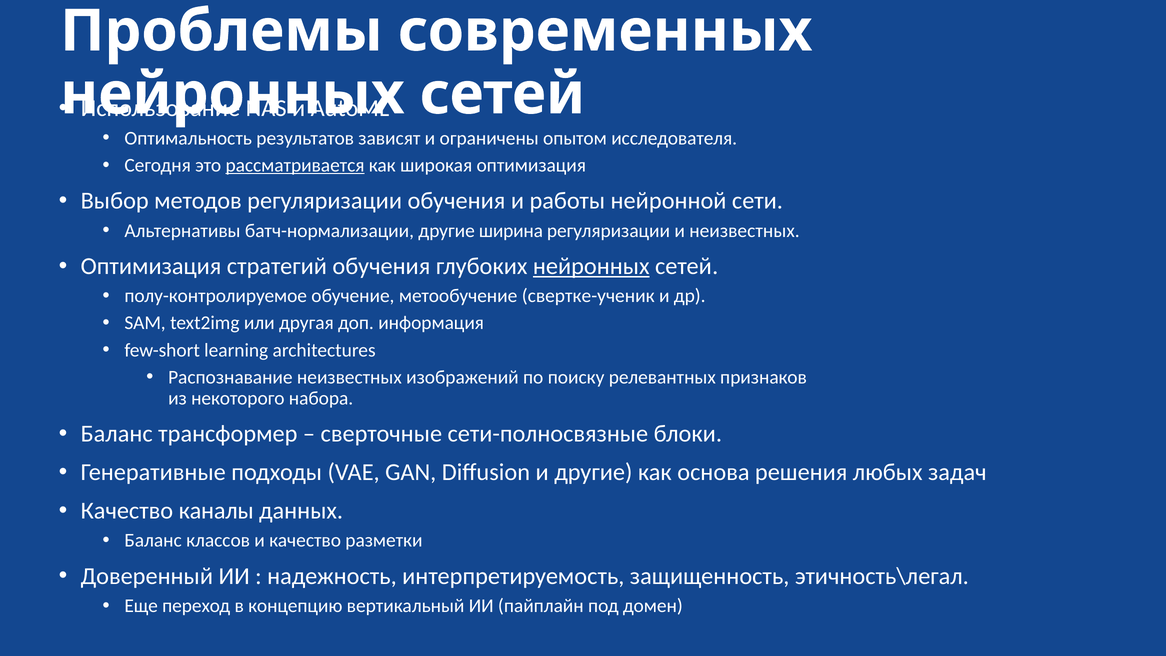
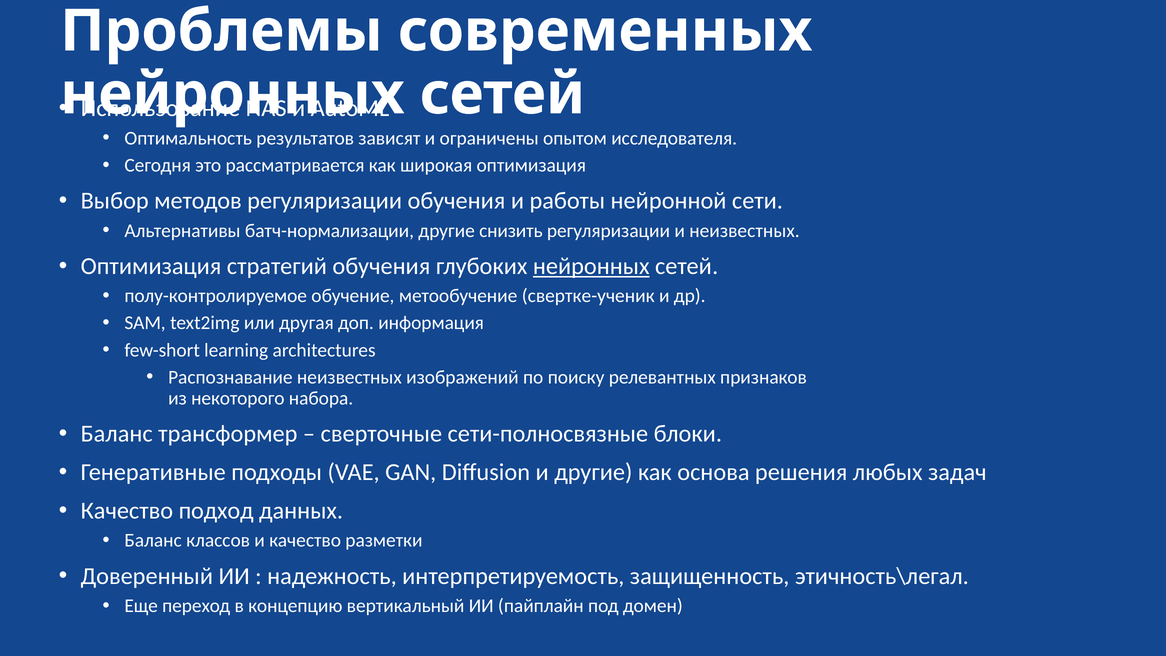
рассматривается underline: present -> none
ширина: ширина -> снизить
каналы: каналы -> подход
